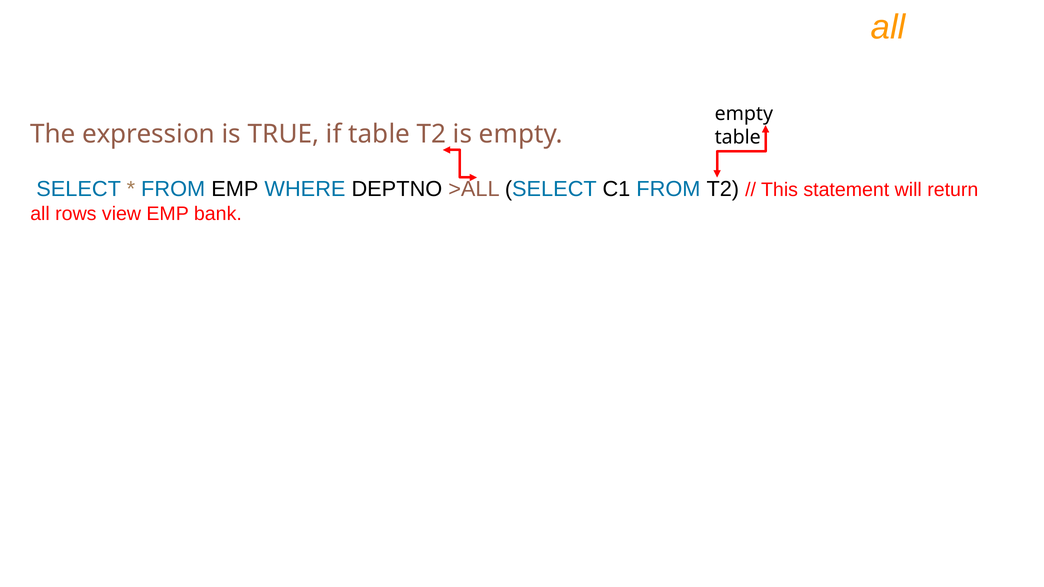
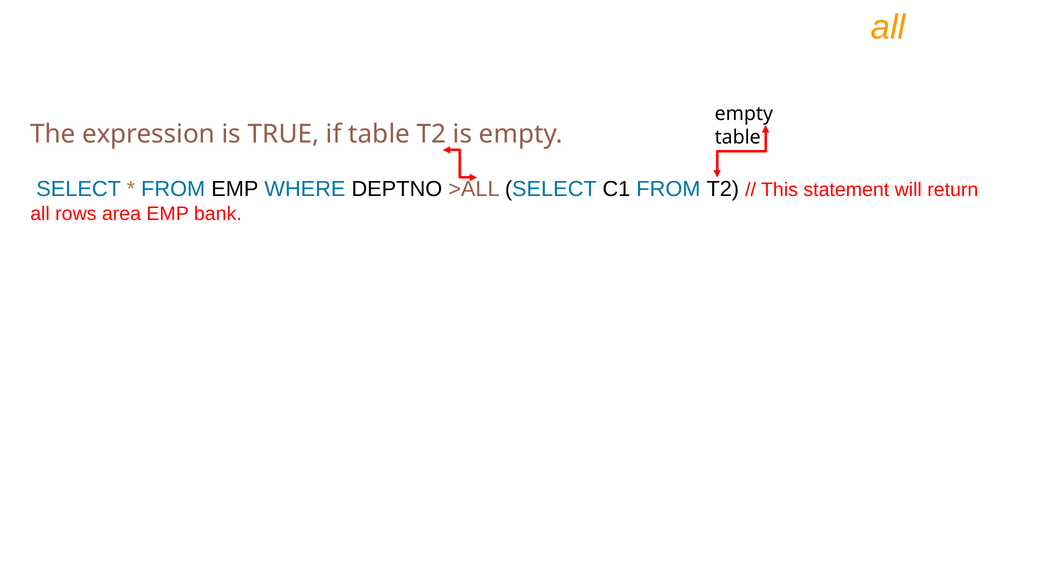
view: view -> area
